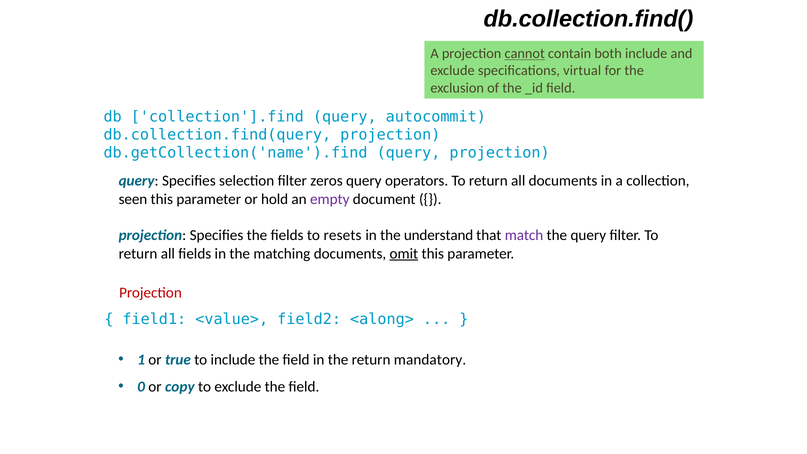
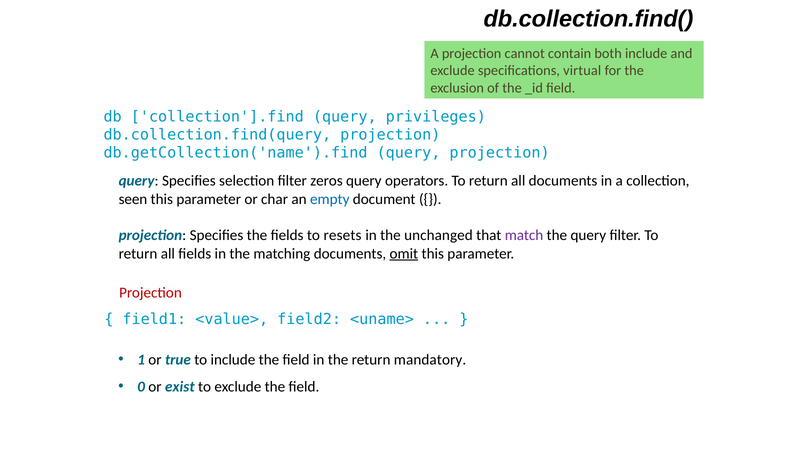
cannot underline: present -> none
autocommit: autocommit -> privileges
hold: hold -> char
empty colour: purple -> blue
understand: understand -> unchanged
<along>: <along> -> <uname>
copy: copy -> exist
